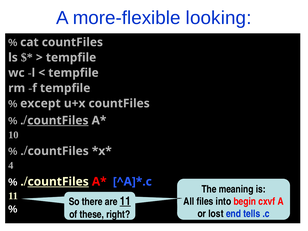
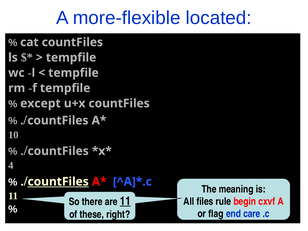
looking: looking -> located
countFiles at (58, 120) underline: present -> none
into: into -> rule
lost: lost -> flag
tells: tells -> care
